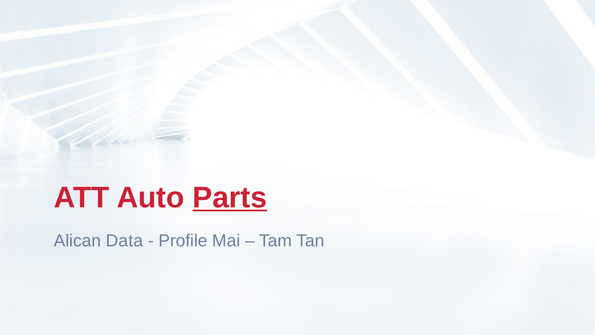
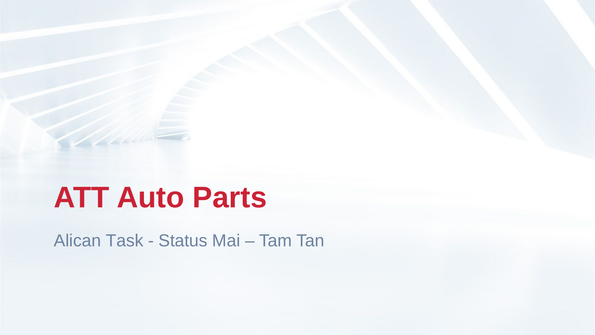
Parts underline: present -> none
Data: Data -> Task
Profile: Profile -> Status
